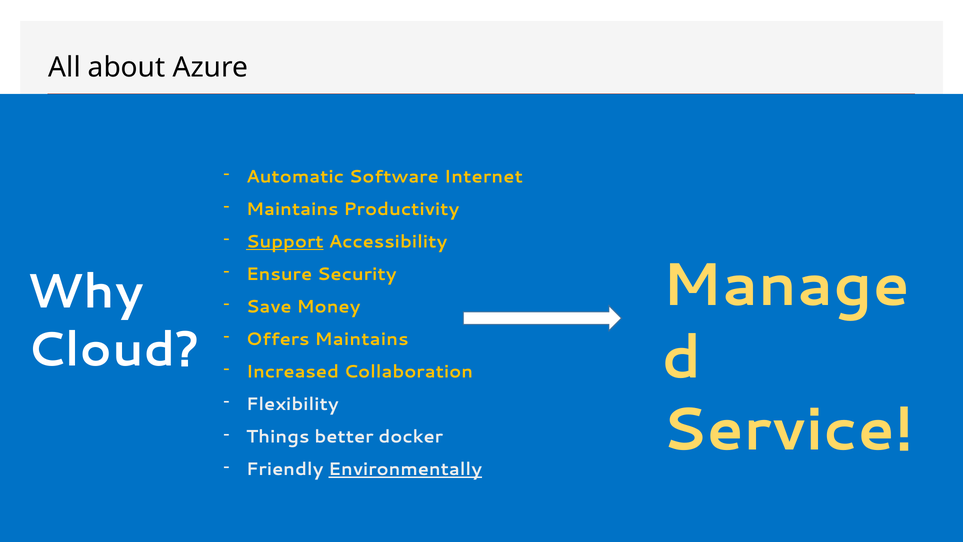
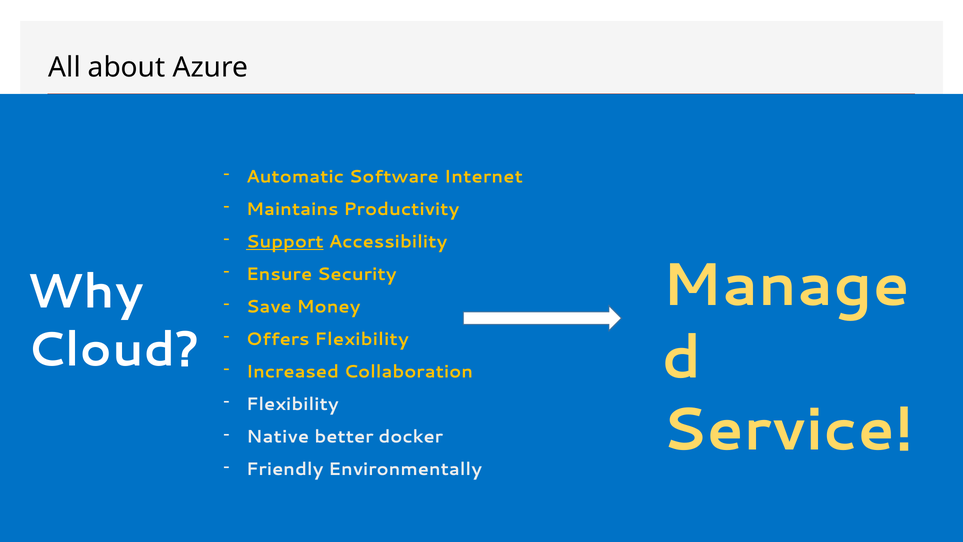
Offers Maintains: Maintains -> Flexibility
Things: Things -> Native
Environmentally underline: present -> none
